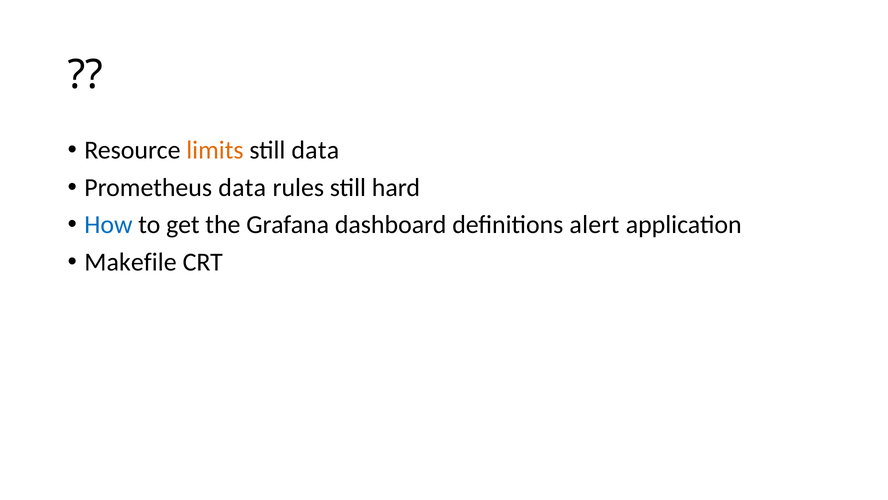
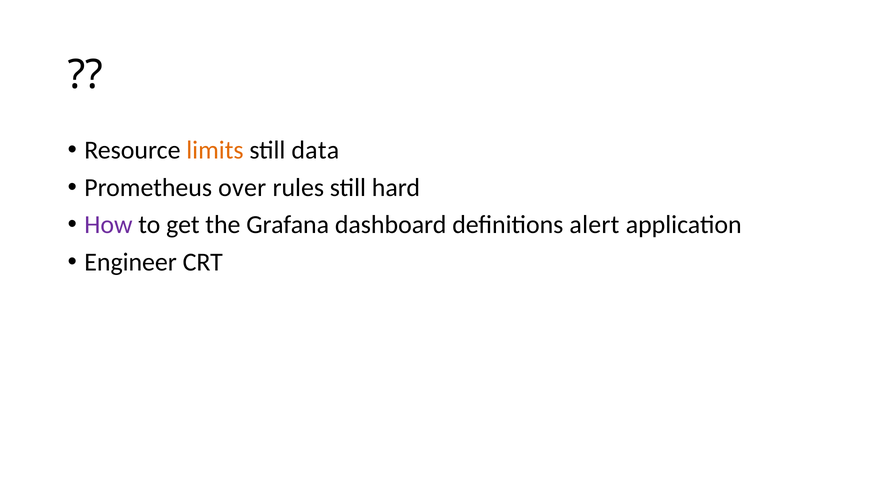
Prometheus data: data -> over
How colour: blue -> purple
Makefile: Makefile -> Engineer
